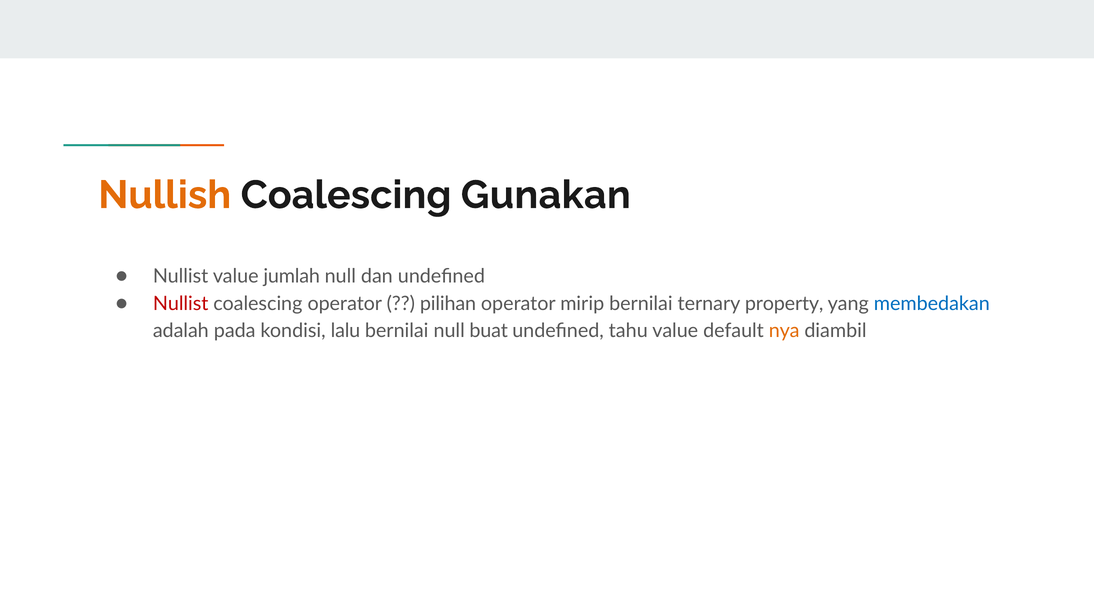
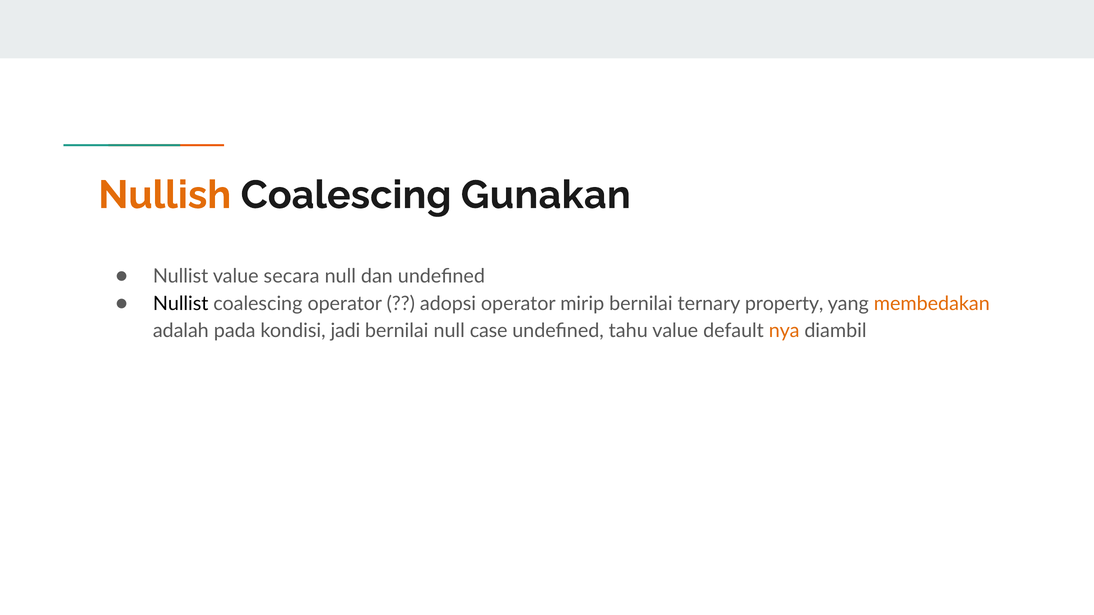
jumlah: jumlah -> secara
Nullist at (181, 304) colour: red -> black
pilihan: pilihan -> adopsi
membedakan colour: blue -> orange
lalu: lalu -> jadi
buat: buat -> case
